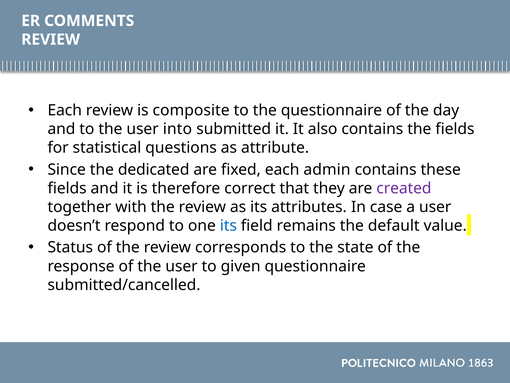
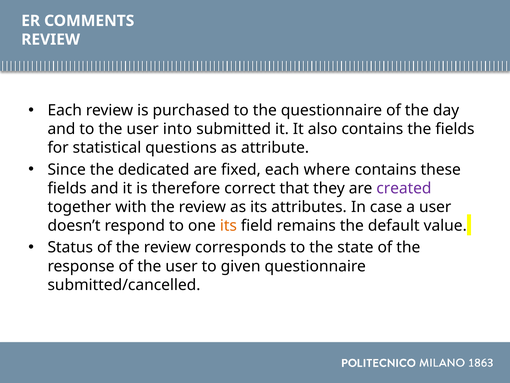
composite: composite -> purchased
admin: admin -> where
its at (228, 225) colour: blue -> orange
